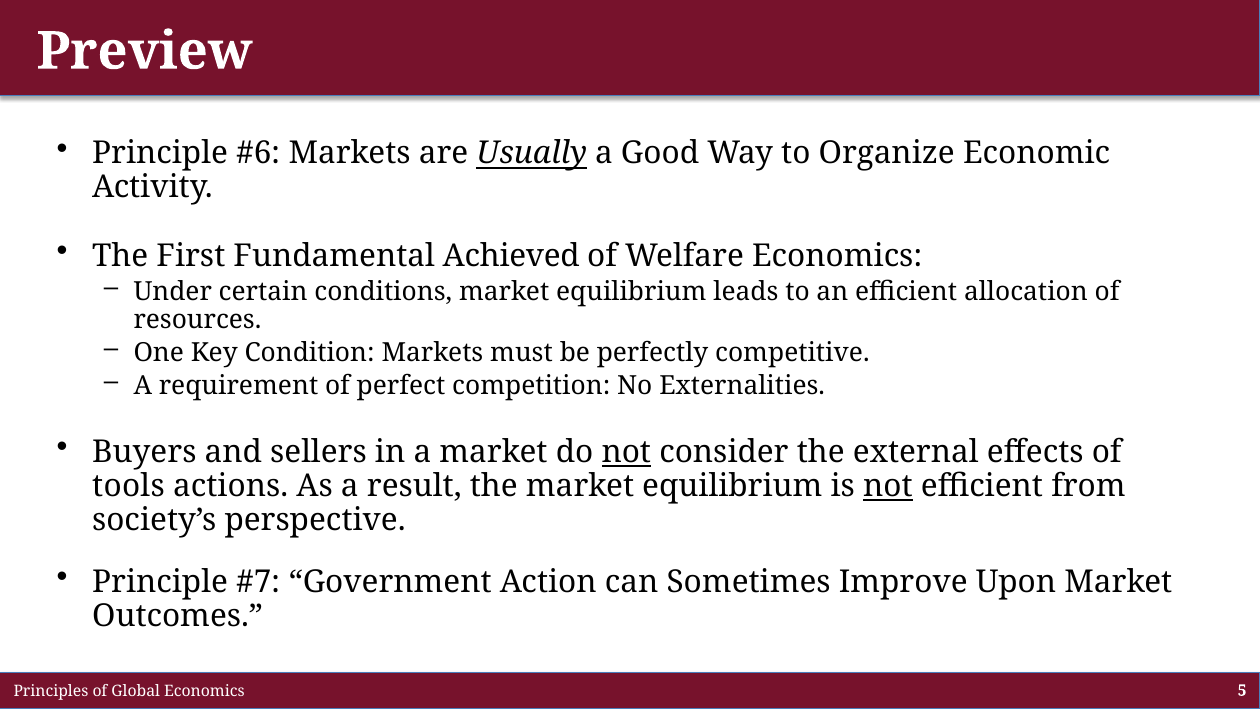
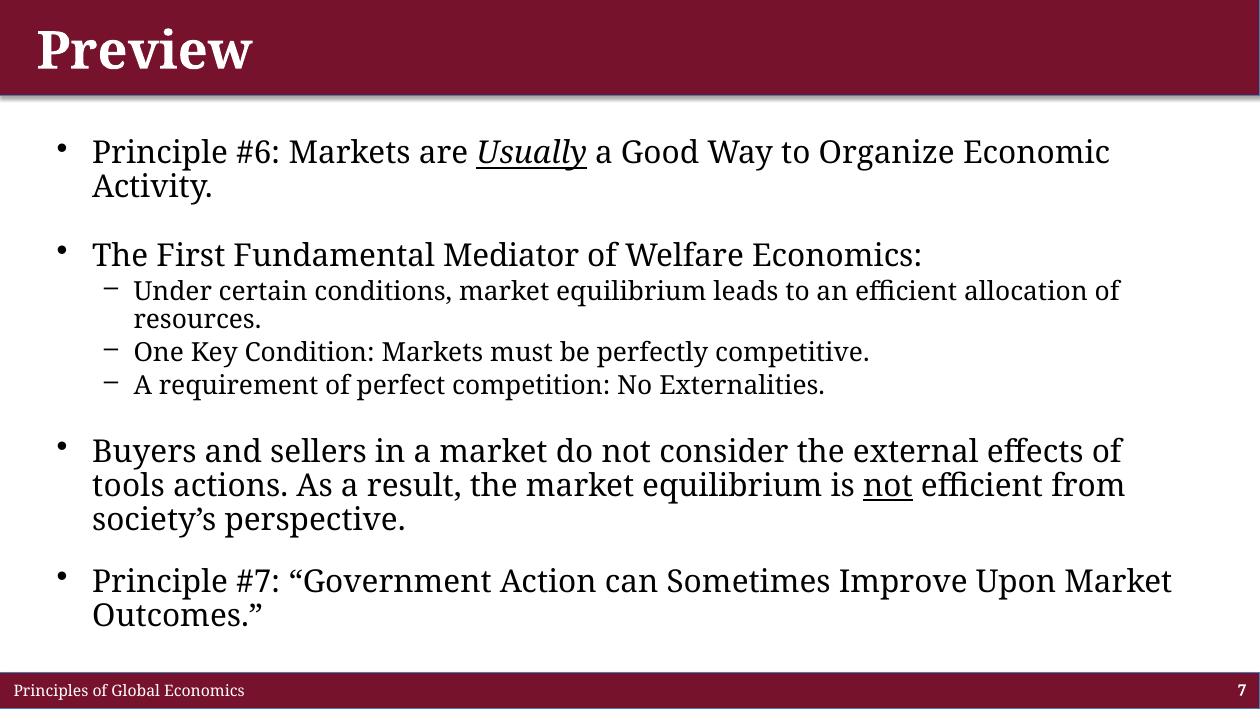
Achieved: Achieved -> Mediator
not at (626, 452) underline: present -> none
5: 5 -> 7
